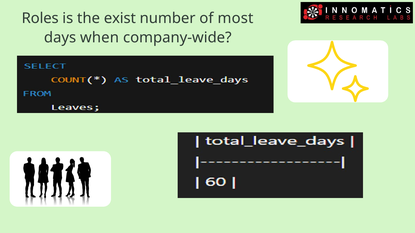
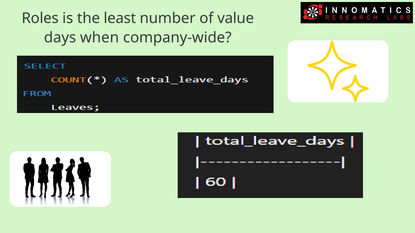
exist: exist -> least
most: most -> value
